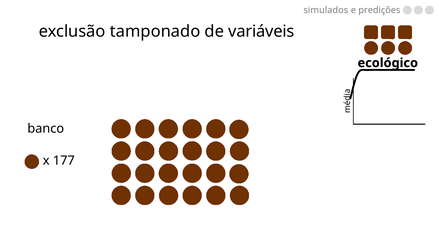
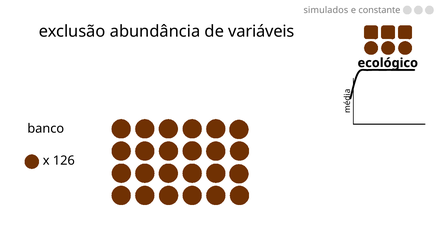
predições: predições -> constante
tamponado: tamponado -> abundância
177: 177 -> 126
